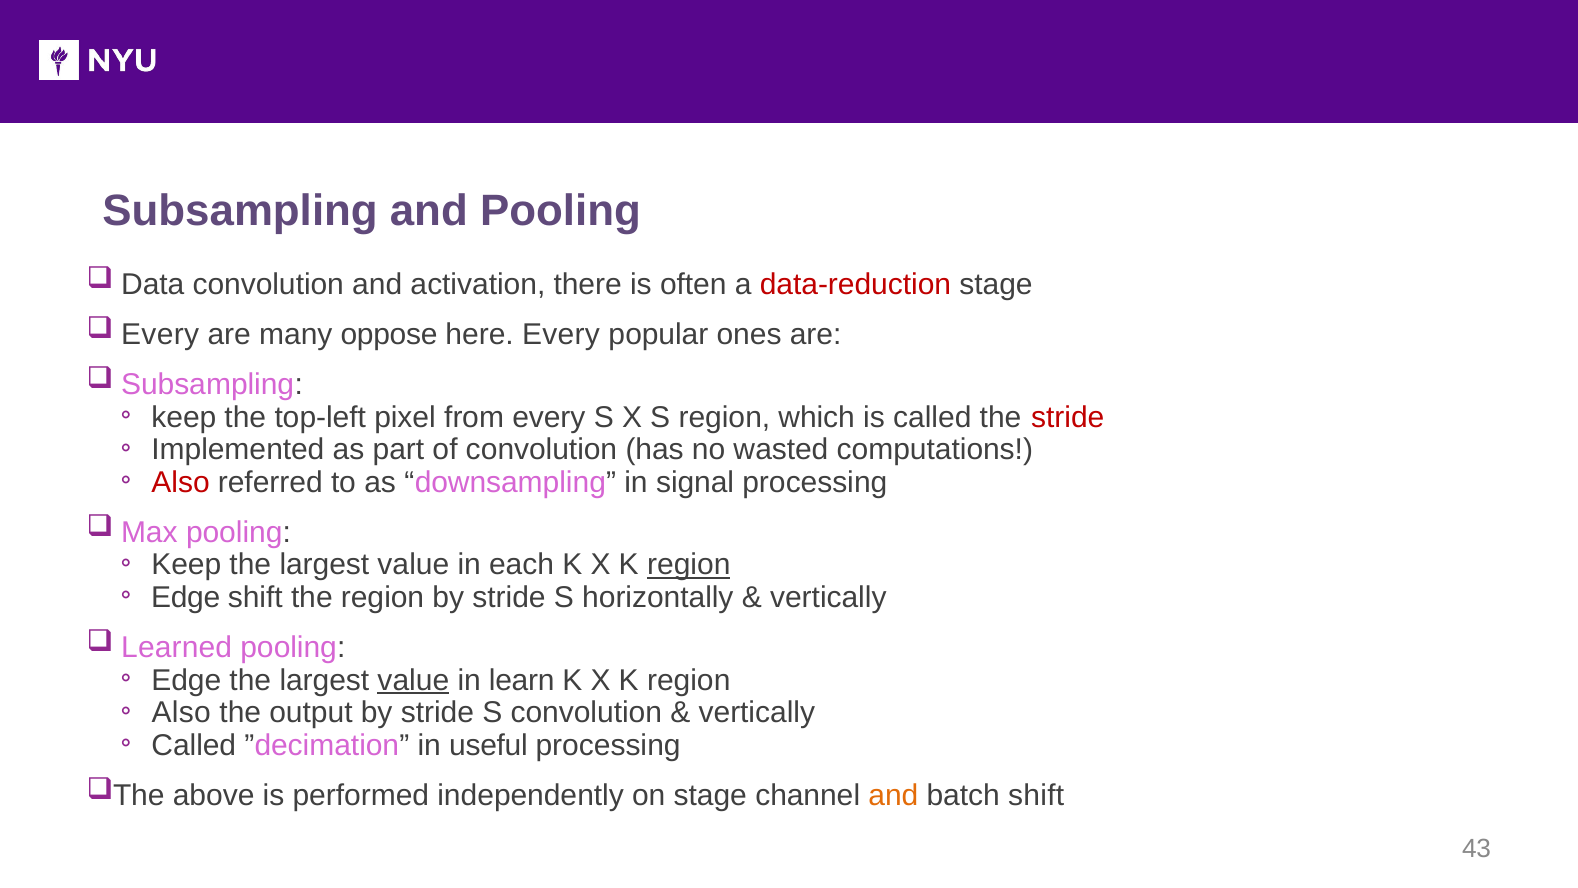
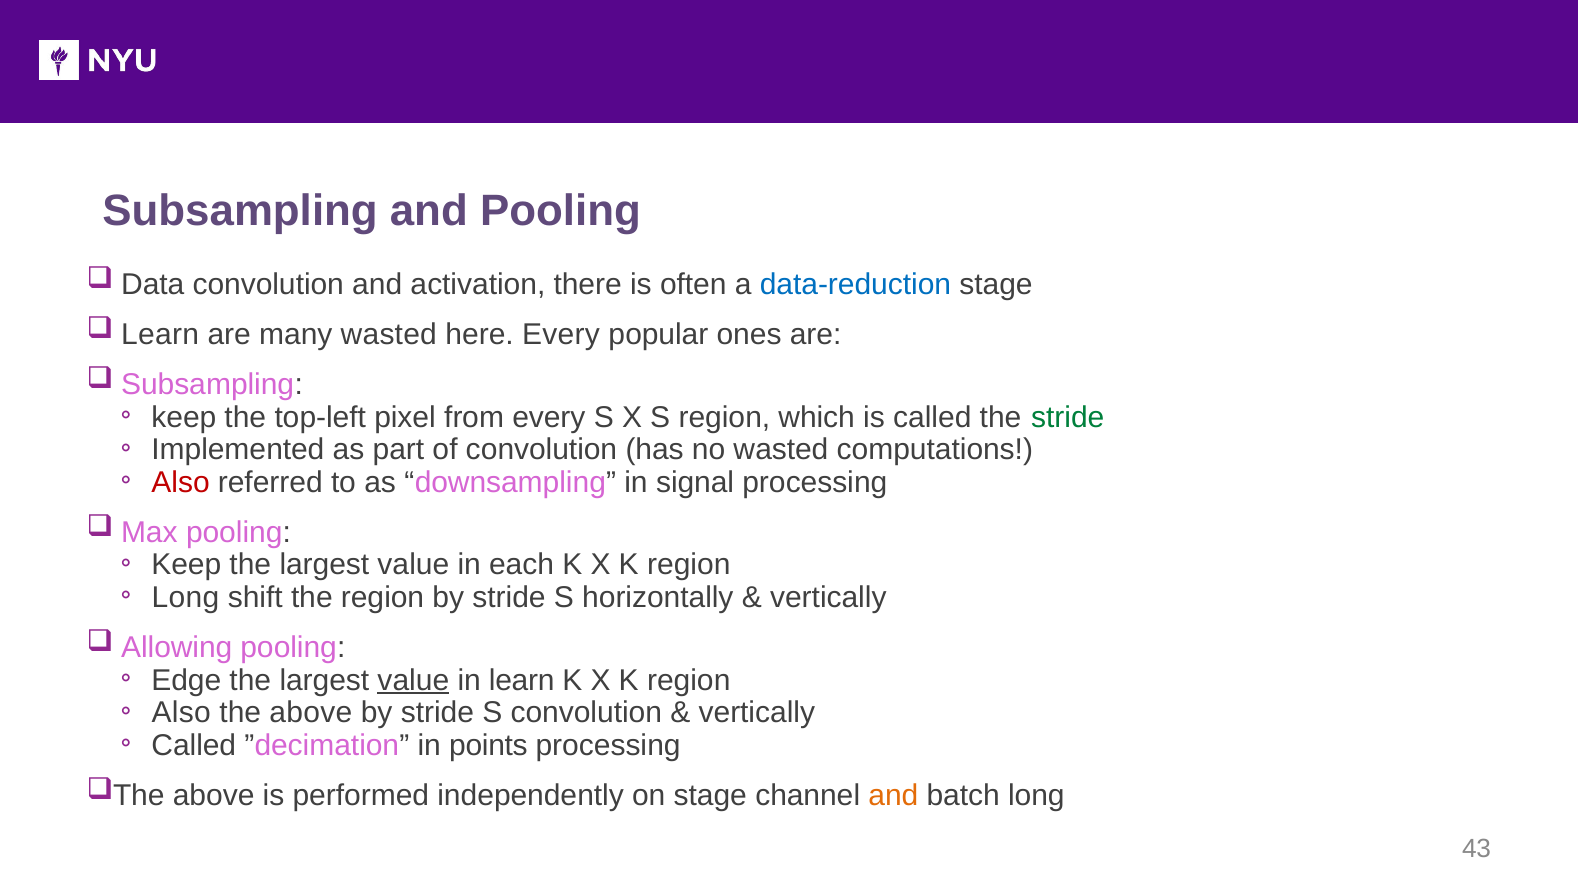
data-reduction colour: red -> blue
Every at (160, 334): Every -> Learn
many oppose: oppose -> wasted
stride at (1068, 417) colour: red -> green
region at (689, 565) underline: present -> none
Edge at (186, 597): Edge -> Long
Learned: Learned -> Allowing
the output: output -> above
useful: useful -> points
batch shift: shift -> long
